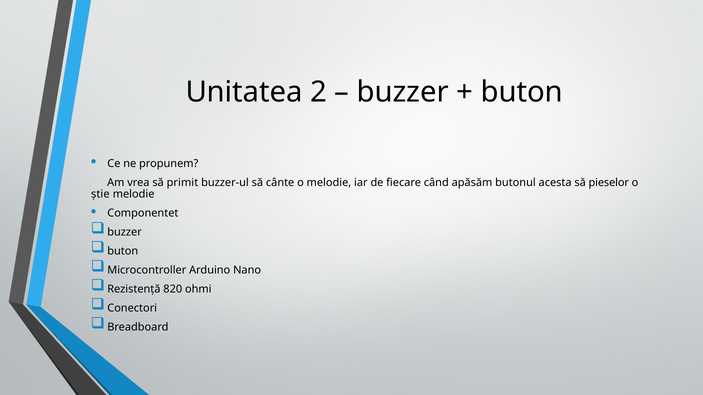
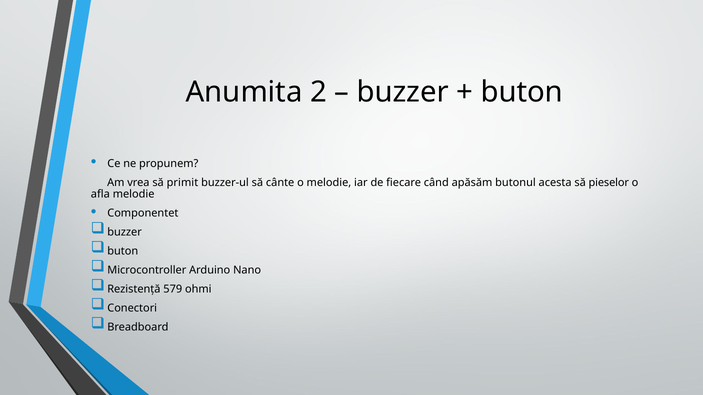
Unitatea: Unitatea -> Anumita
știe: știe -> afla
820: 820 -> 579
